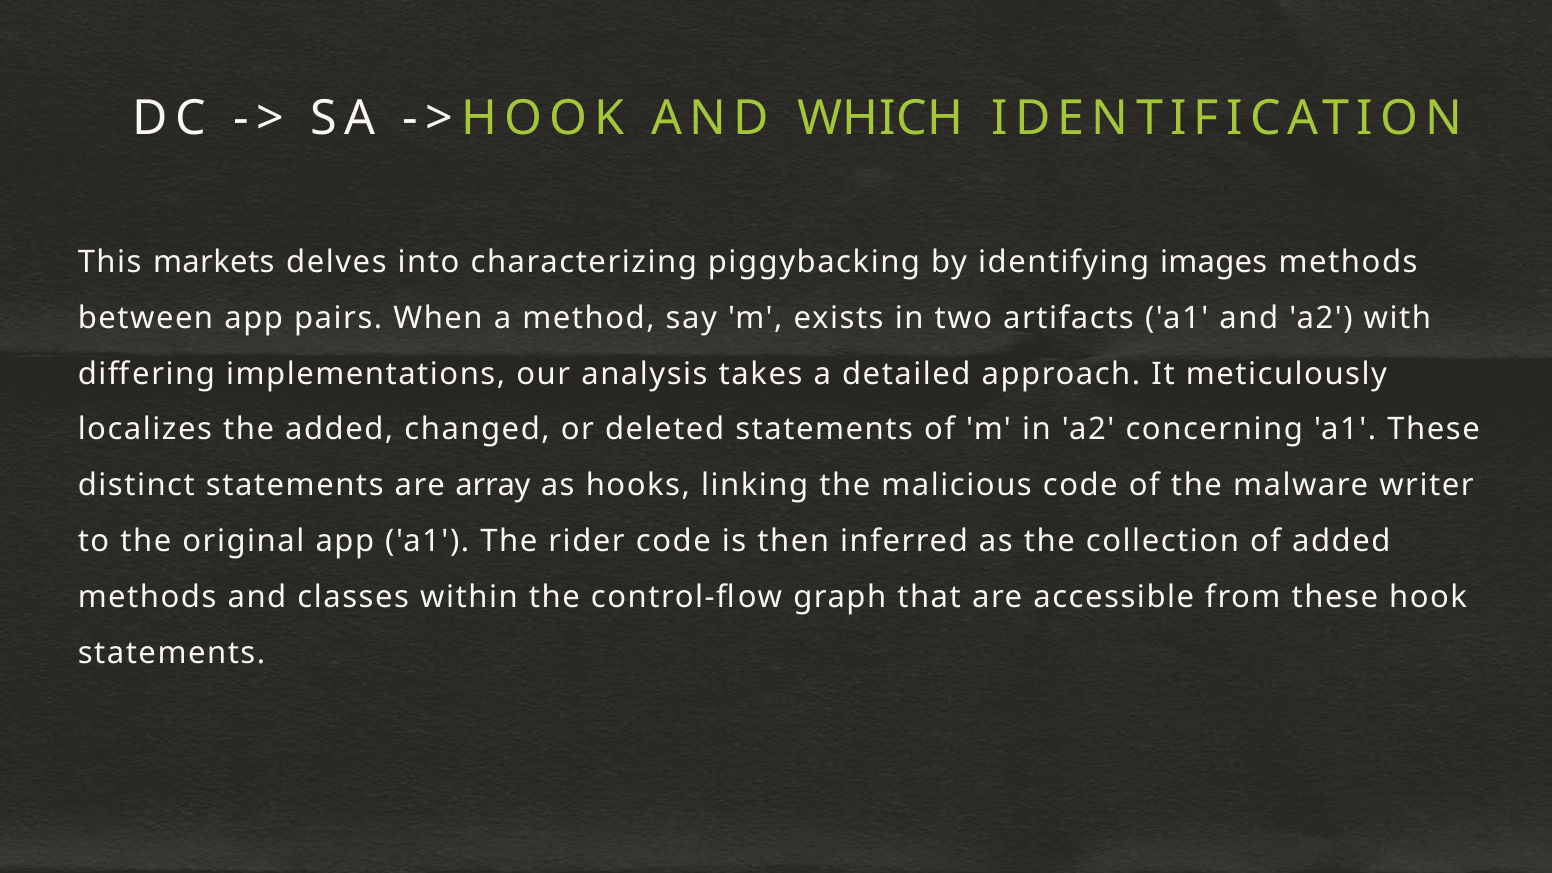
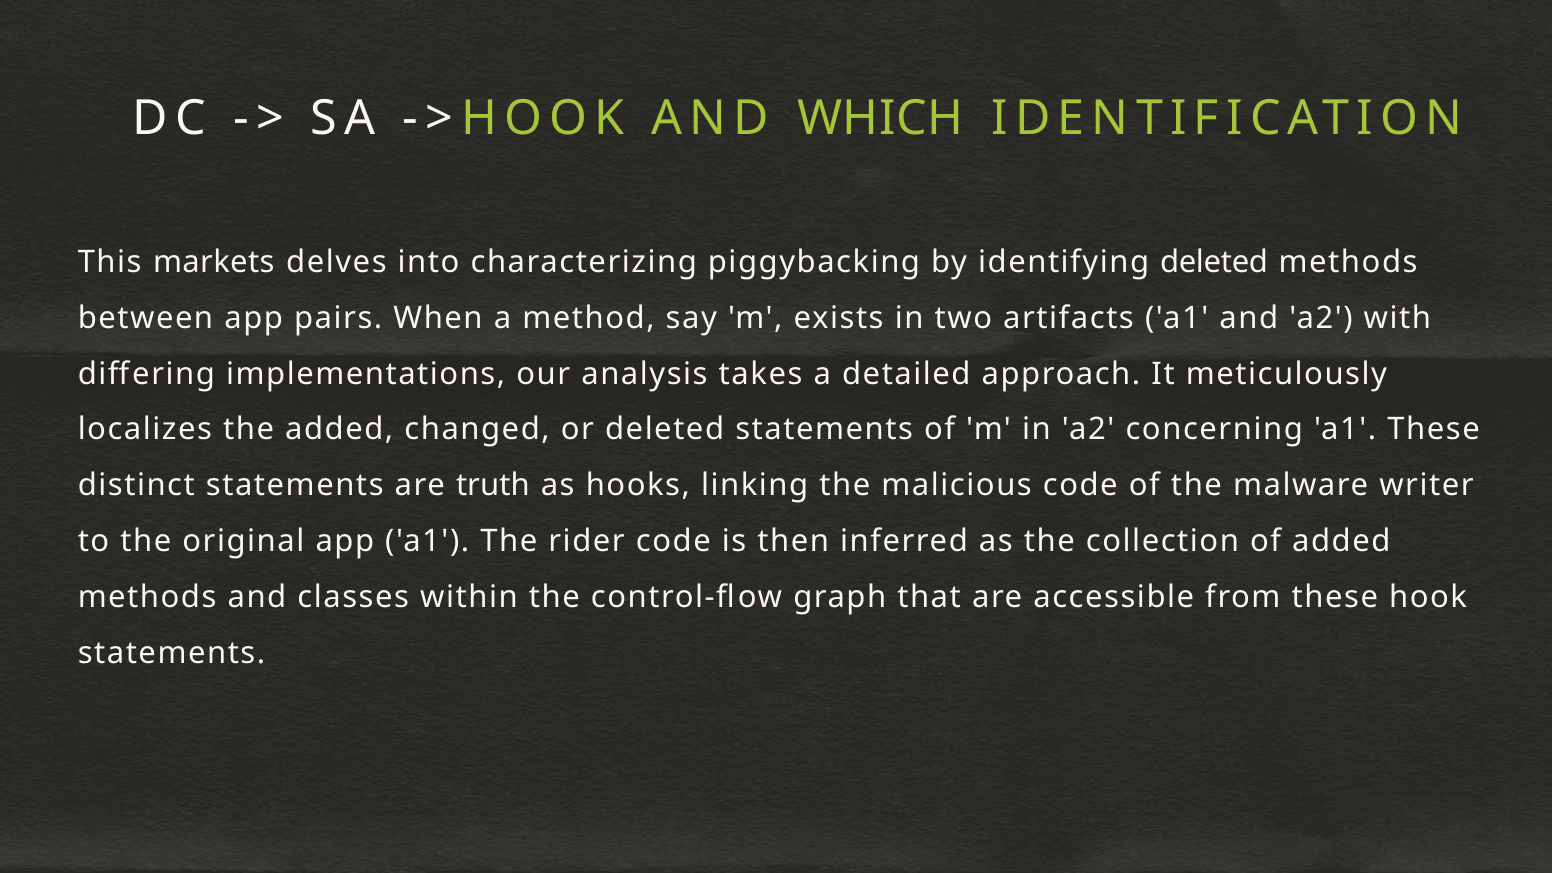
identifying images: images -> deleted
array: array -> truth
